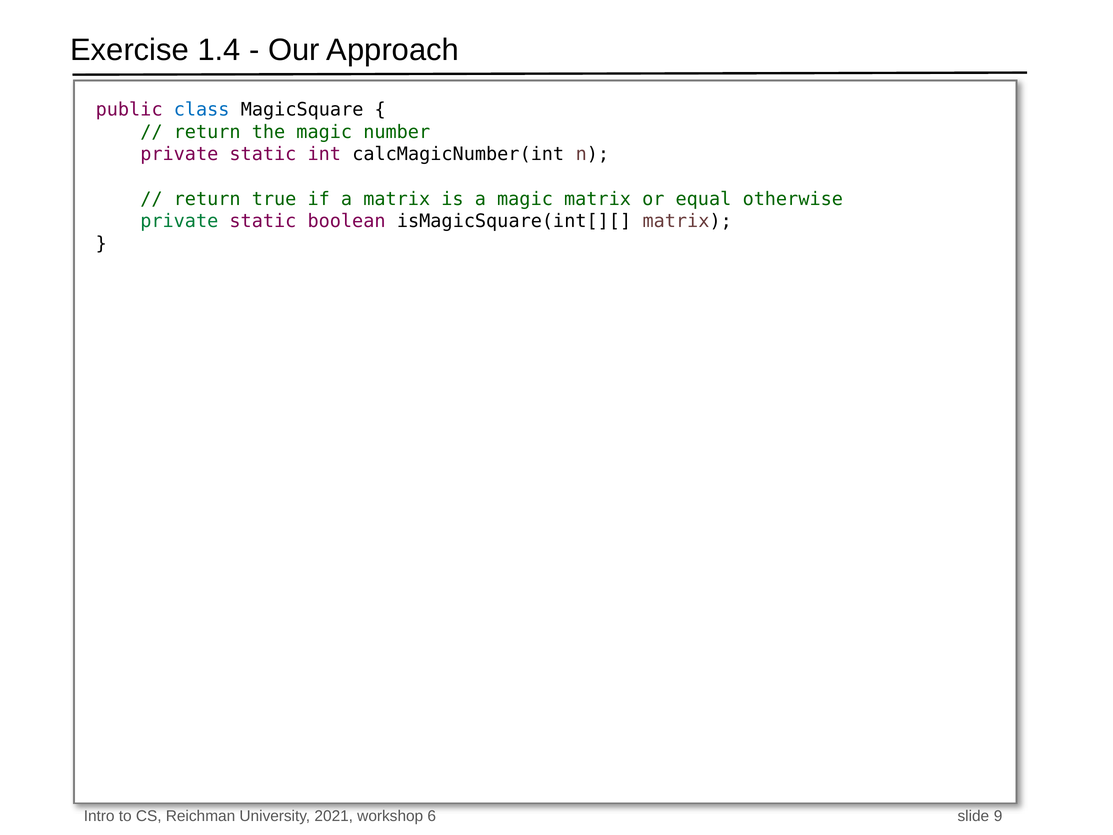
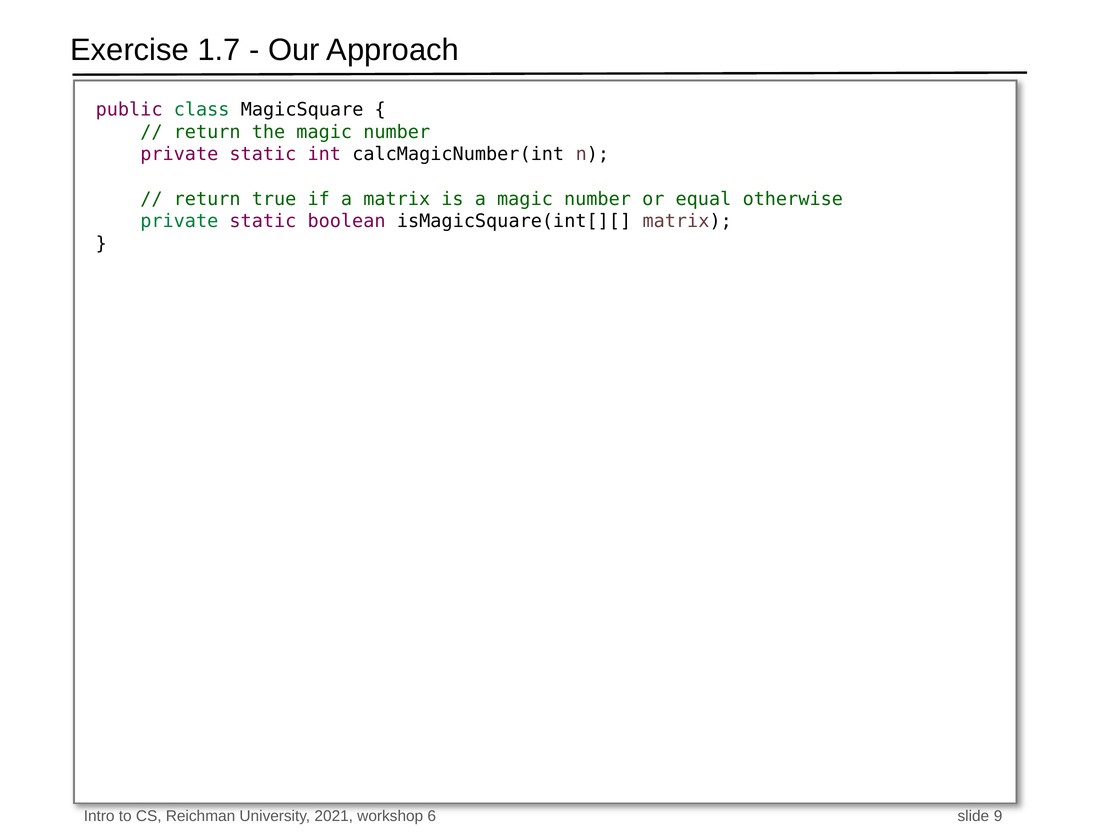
1.4: 1.4 -> 1.7
class colour: blue -> green
a magic matrix: matrix -> number
